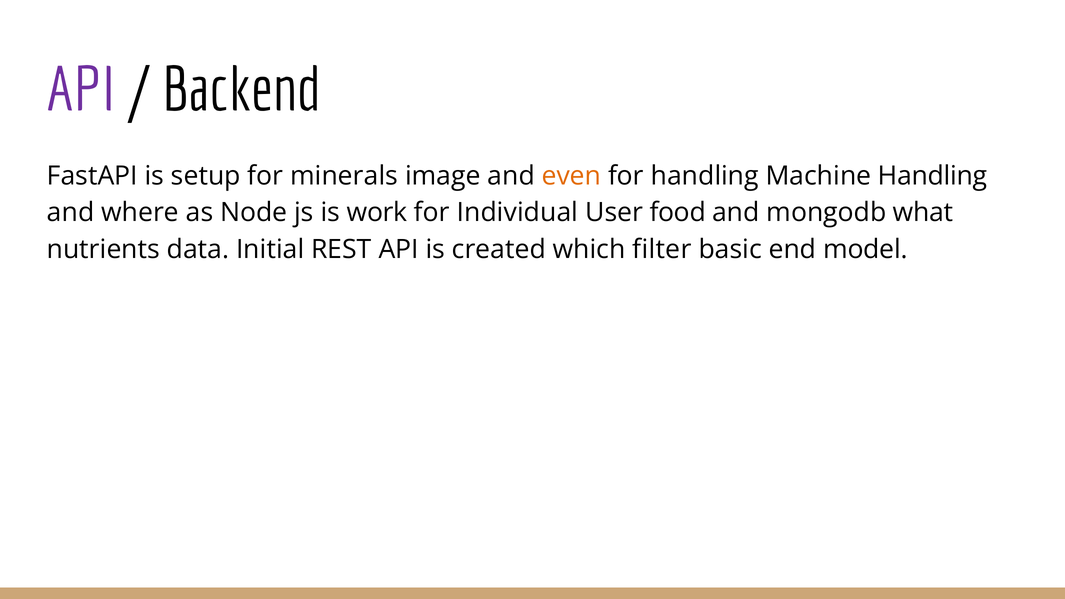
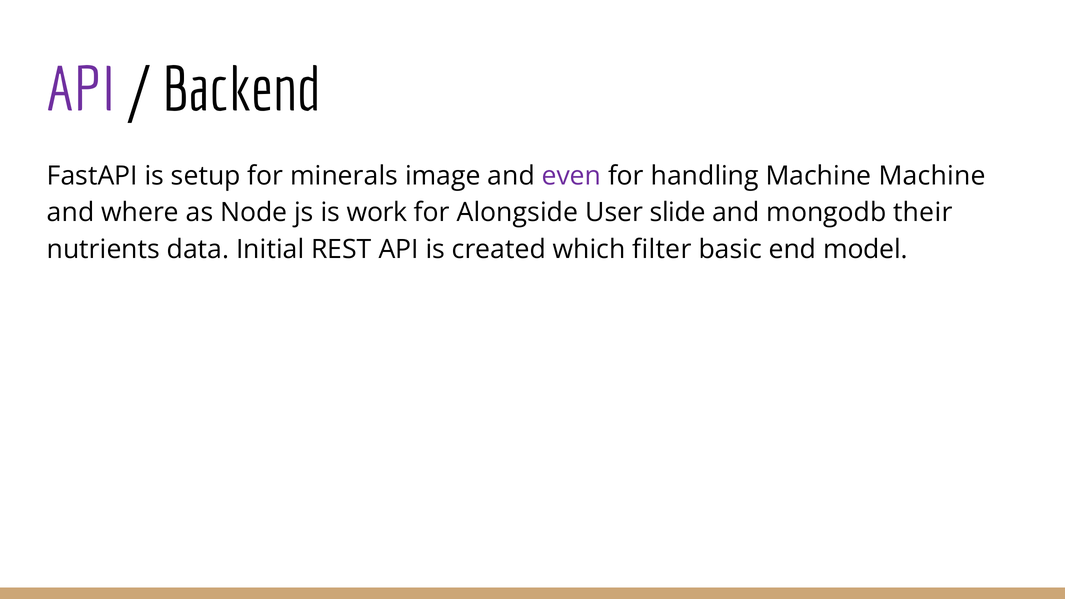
even colour: orange -> purple
Machine Handling: Handling -> Machine
Individual: Individual -> Alongside
food: food -> slide
what: what -> their
